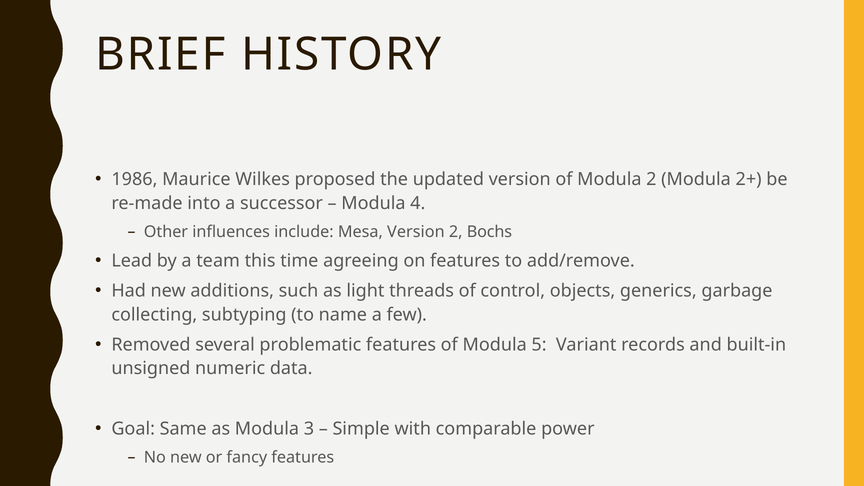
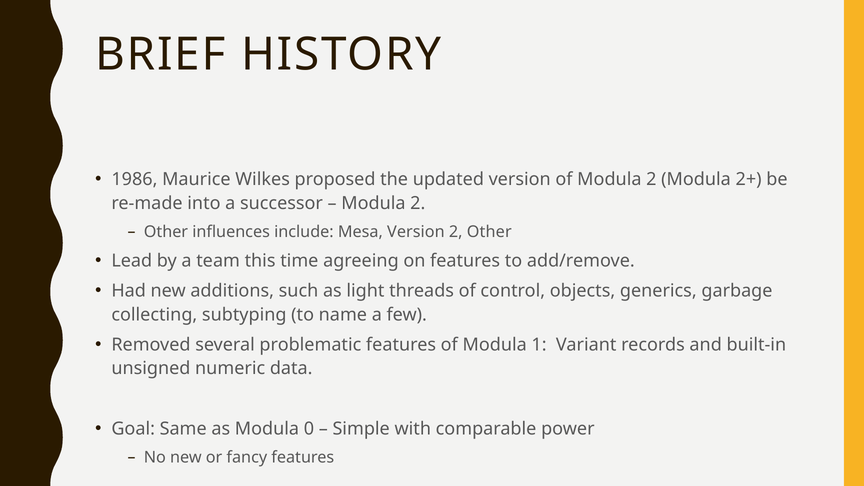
4 at (418, 203): 4 -> 2
2 Bochs: Bochs -> Other
5: 5 -> 1
3: 3 -> 0
